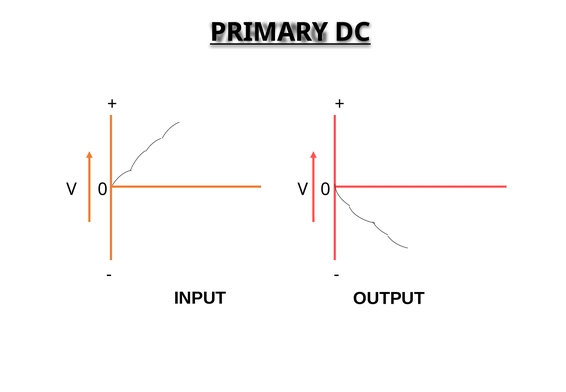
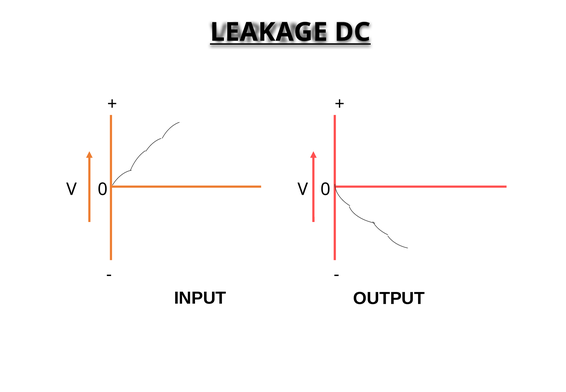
PRIMARY: PRIMARY -> LEAKAGE
